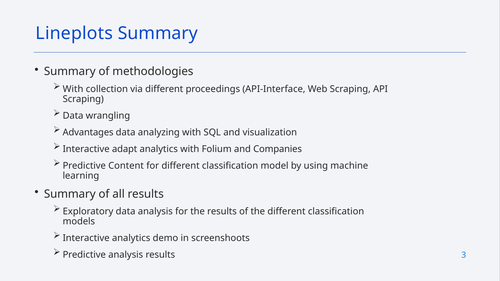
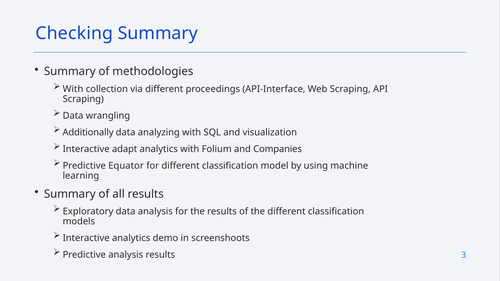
Lineplots: Lineplots -> Checking
Advantages: Advantages -> Additionally
Content: Content -> Equator
